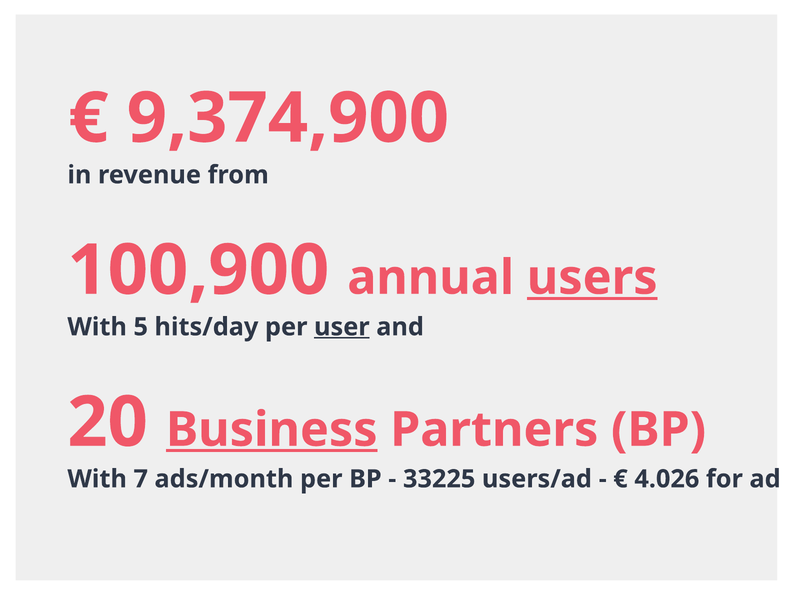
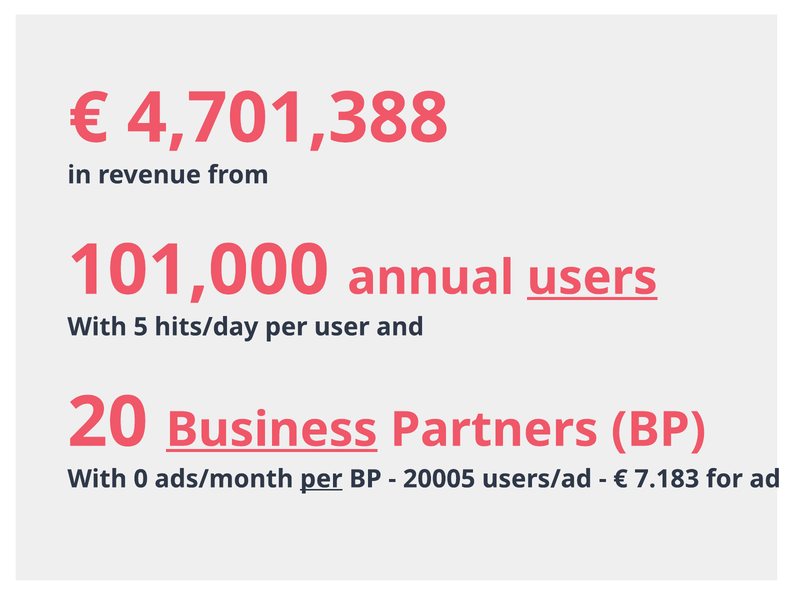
9,374,900: 9,374,900 -> 4,701,388
100,900: 100,900 -> 101,000
user underline: present -> none
7: 7 -> 0
per at (321, 479) underline: none -> present
33225: 33225 -> 20005
4.026: 4.026 -> 7.183
